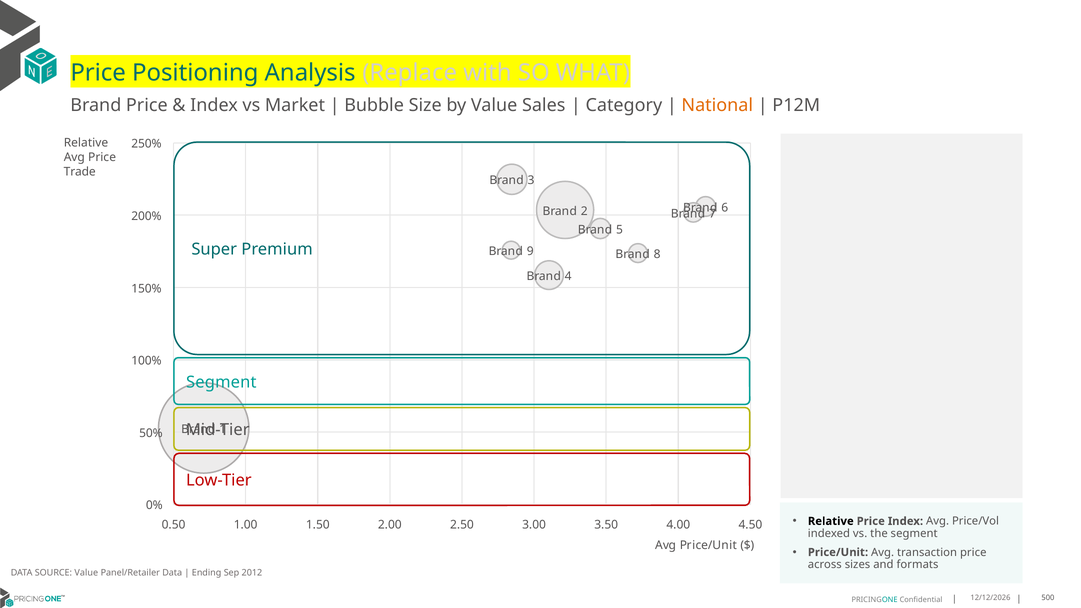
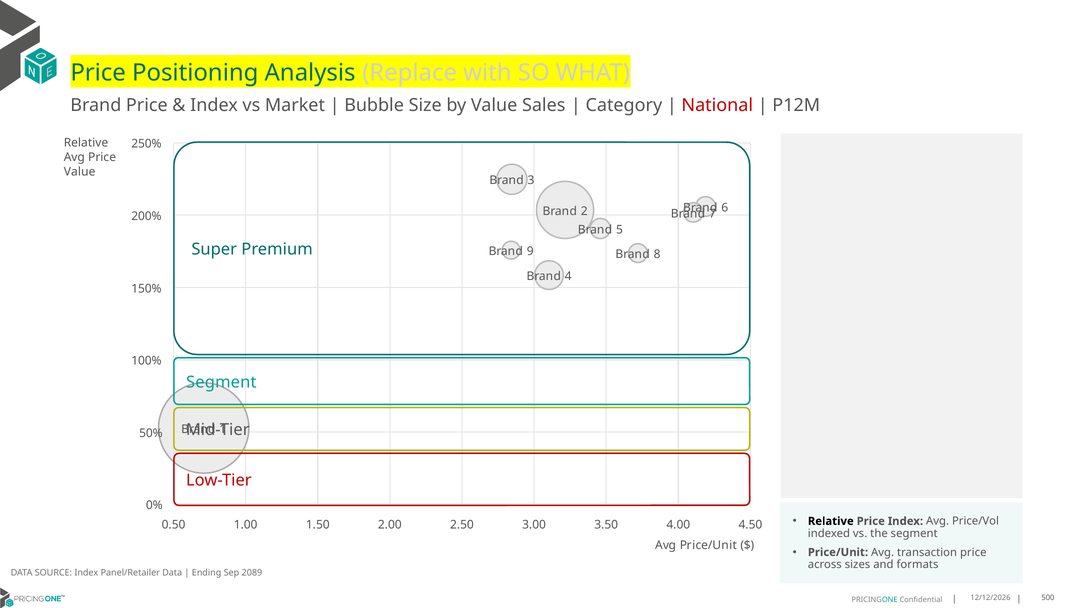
National colour: orange -> red
Trade at (80, 172): Trade -> Value
SOURCE Value: Value -> Index
2012: 2012 -> 2089
